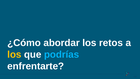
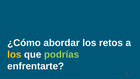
podrías colour: light blue -> light green
